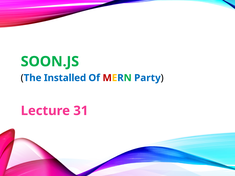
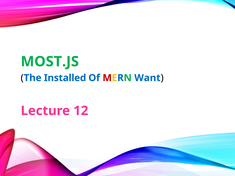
SOON.JS: SOON.JS -> MOST.JS
Party: Party -> Want
31: 31 -> 12
